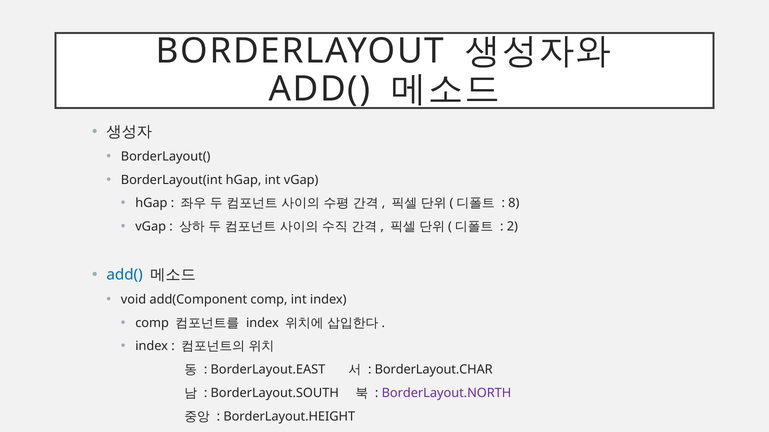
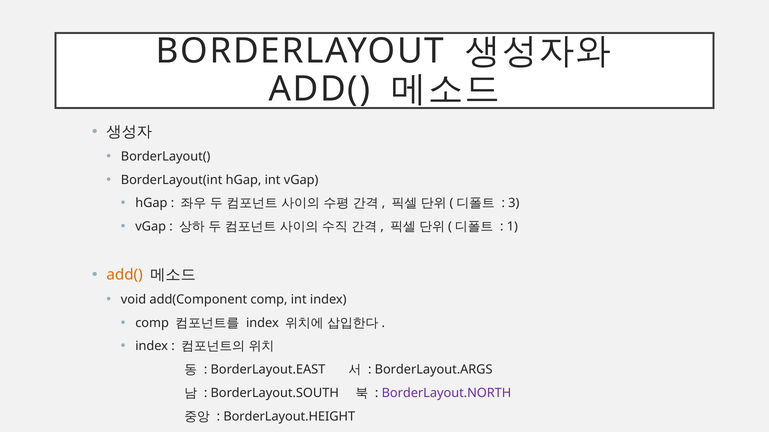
8: 8 -> 3
2: 2 -> 1
add( at (125, 275) colour: blue -> orange
BorderLayout.CHAR: BorderLayout.CHAR -> BorderLayout.ARGS
